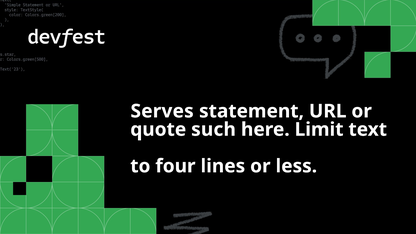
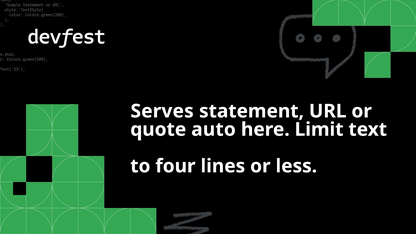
such: such -> auto
